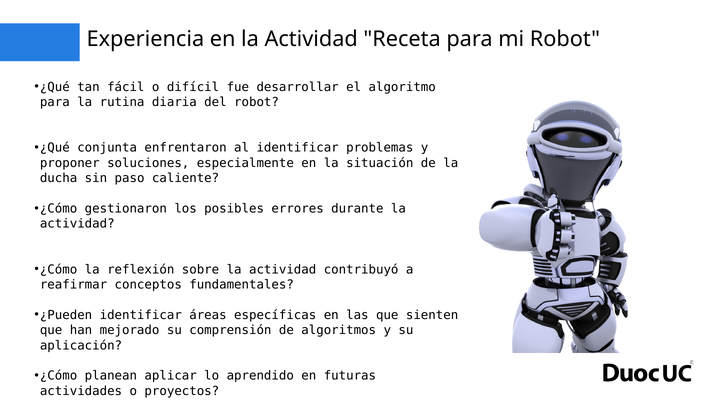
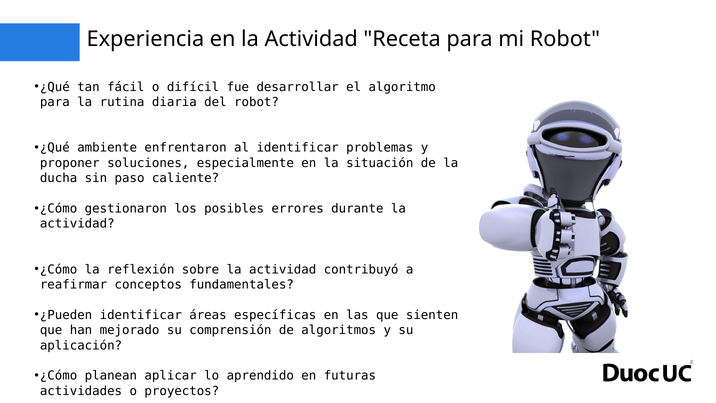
conjunta: conjunta -> ambiente
